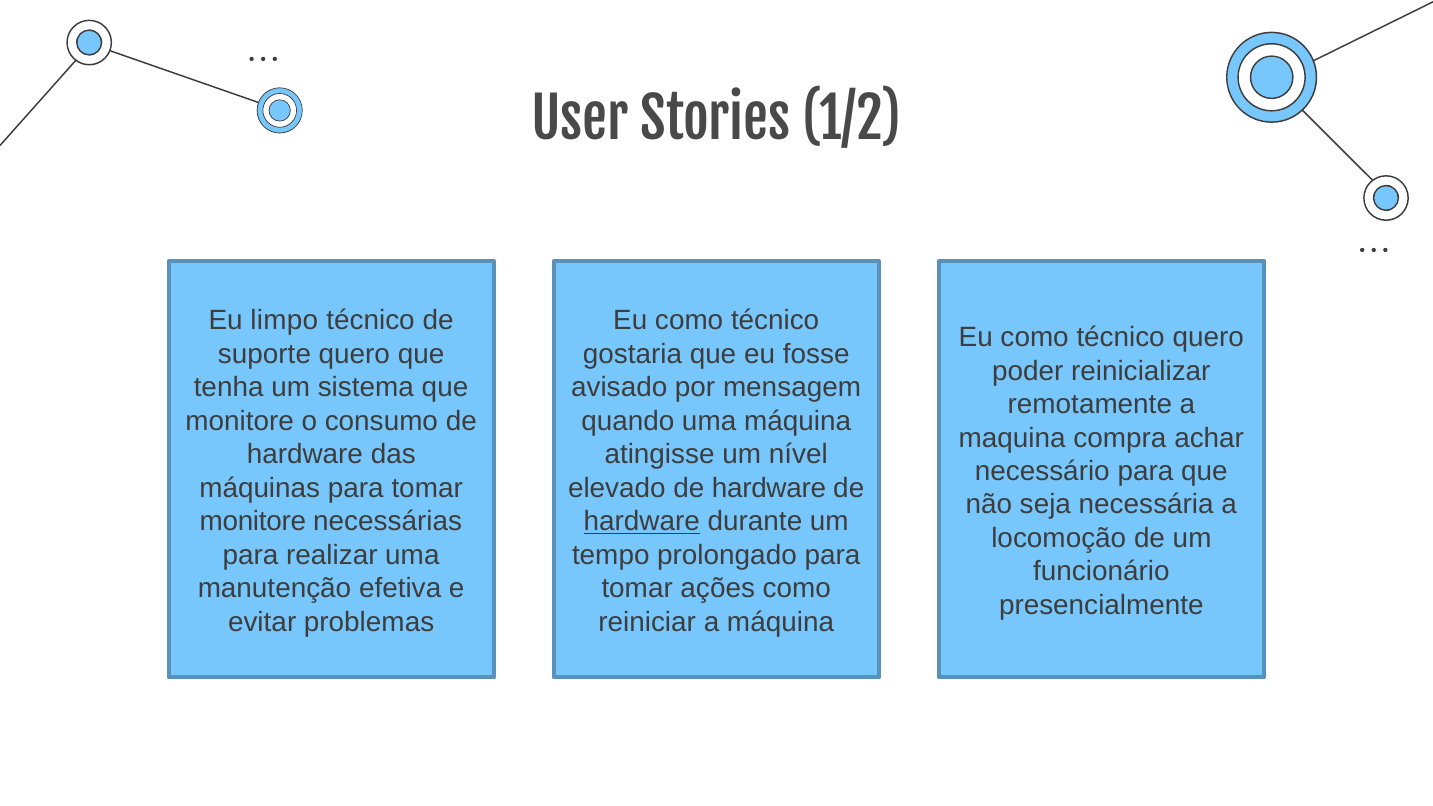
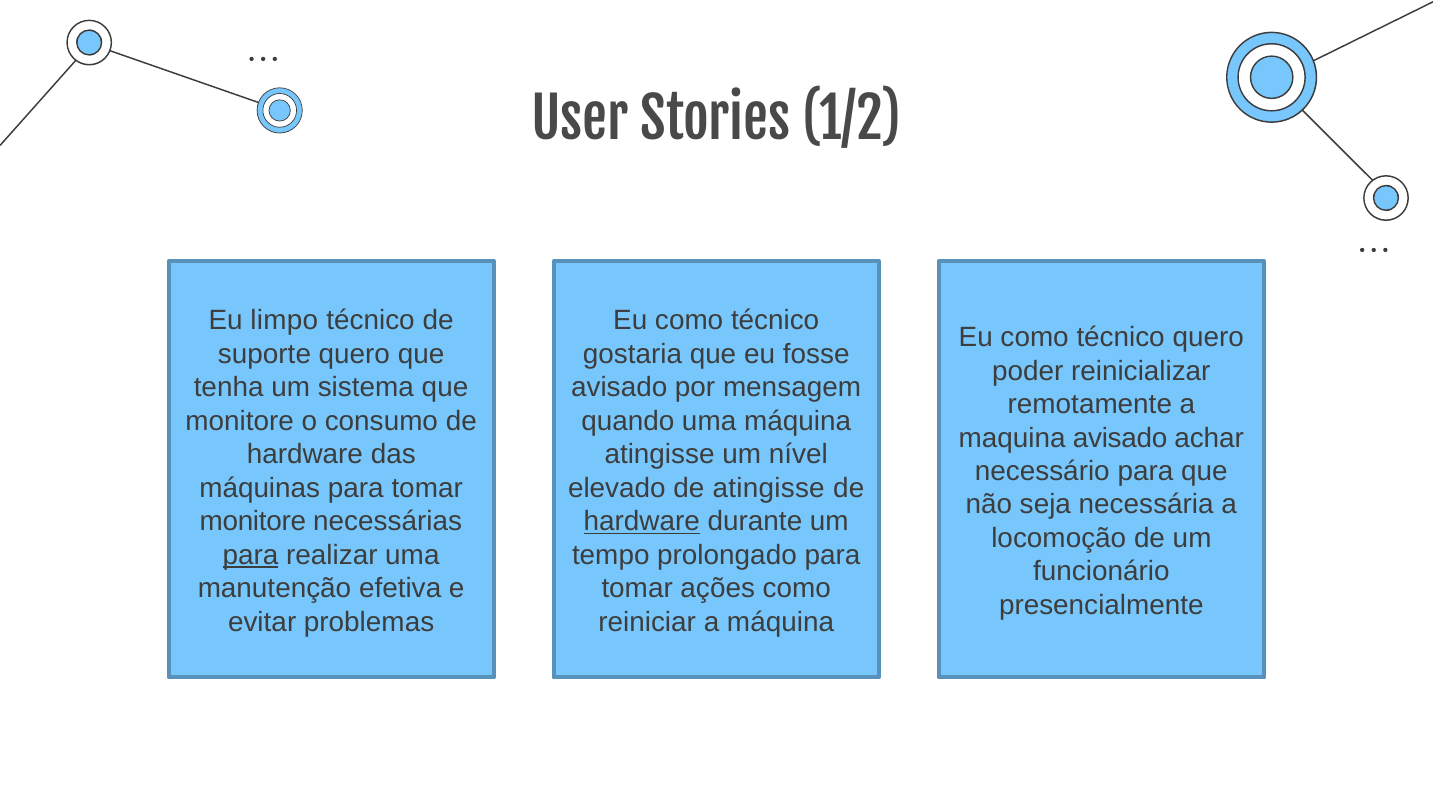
maquina compra: compra -> avisado
elevado de hardware: hardware -> atingisse
para at (251, 555) underline: none -> present
